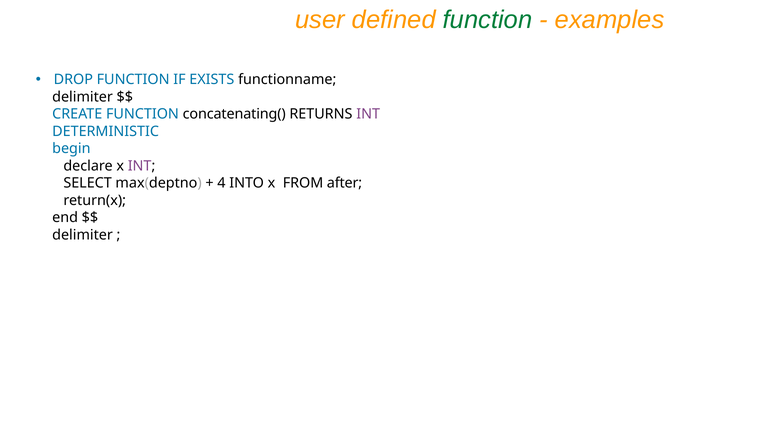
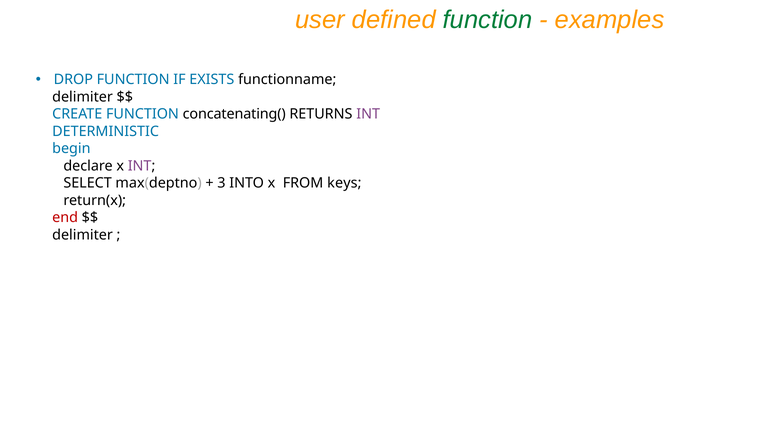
4: 4 -> 3
after: after -> keys
end colour: black -> red
